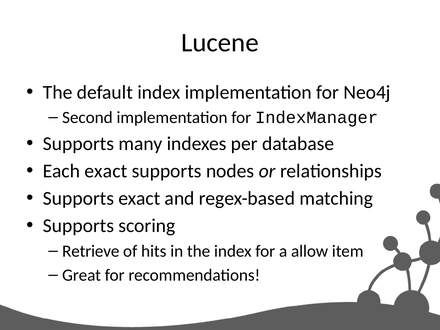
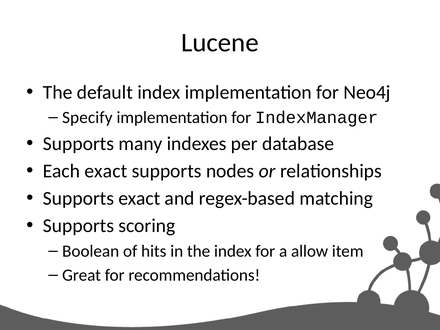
Second: Second -> Specify
Retrieve: Retrieve -> Boolean
